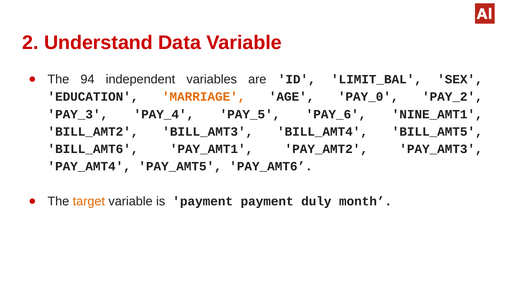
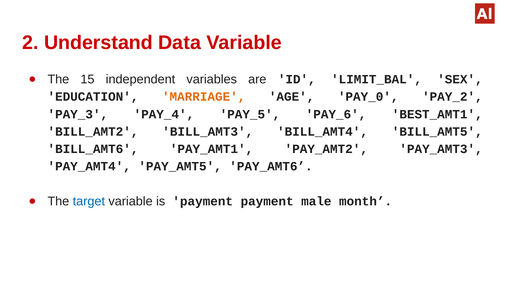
94: 94 -> 15
NINE_AMT1: NINE_AMT1 -> BEST_AMT1
target colour: orange -> blue
duly: duly -> male
